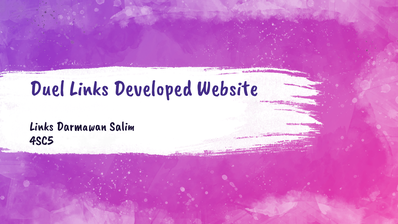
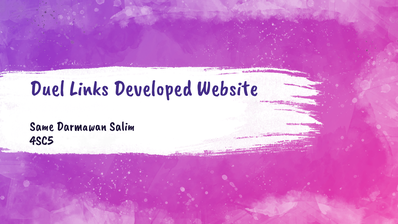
Links at (42, 126): Links -> Same
